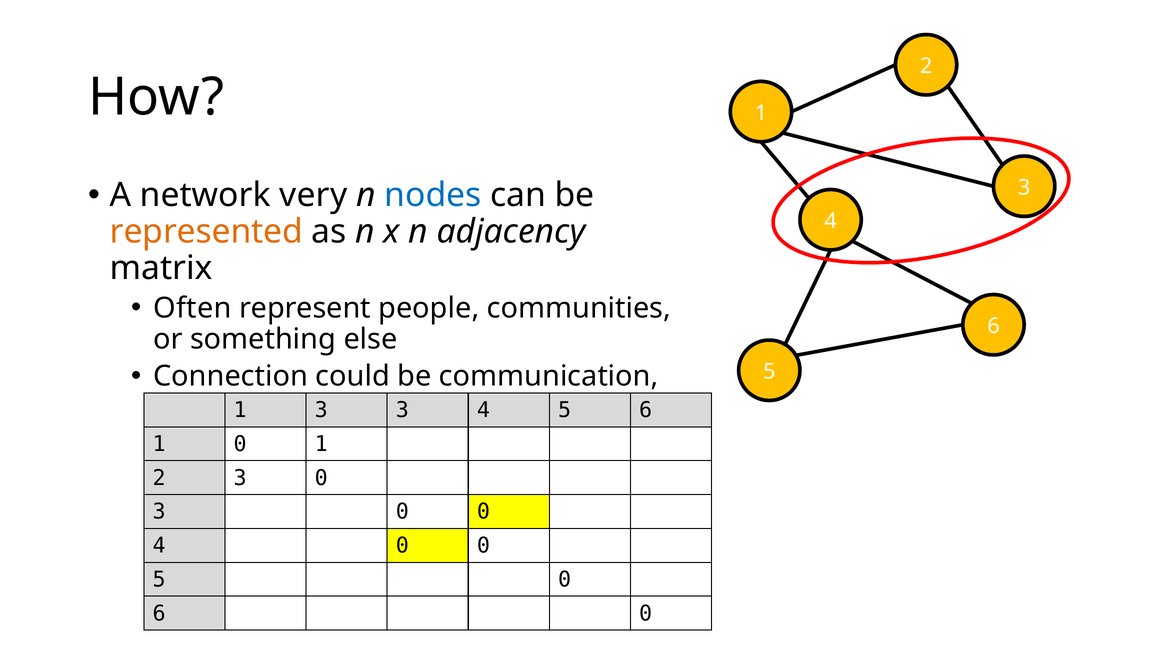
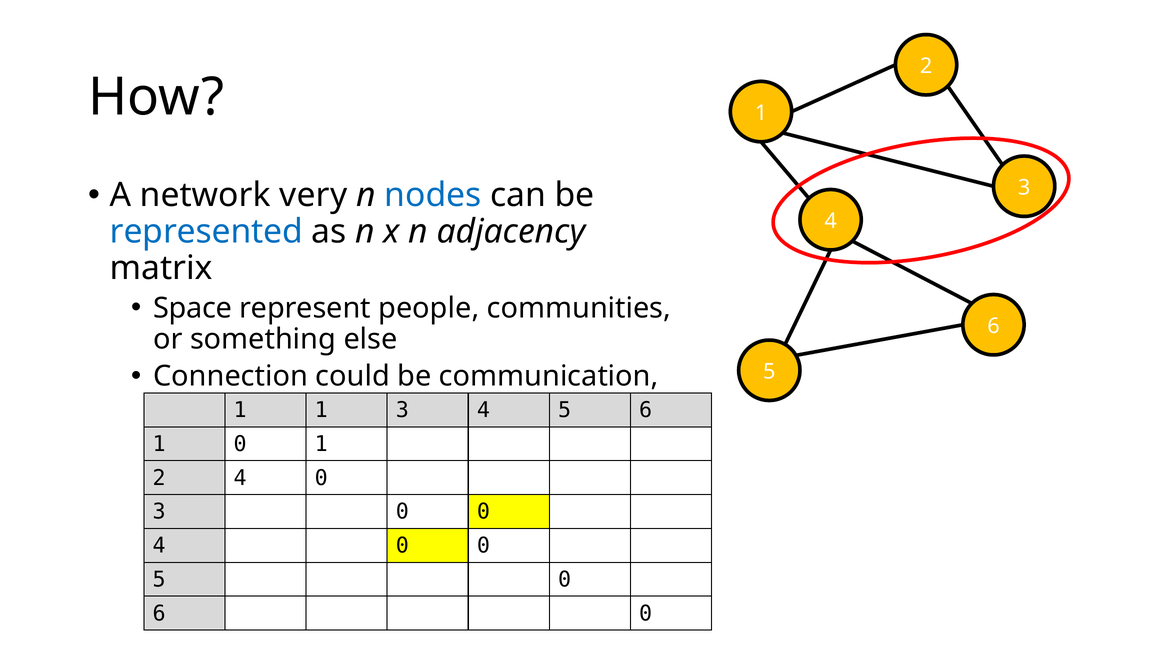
represented colour: orange -> blue
Often at (192, 308): Often -> Space
3 at (321, 410): 3 -> 1
3 at (240, 478): 3 -> 4
